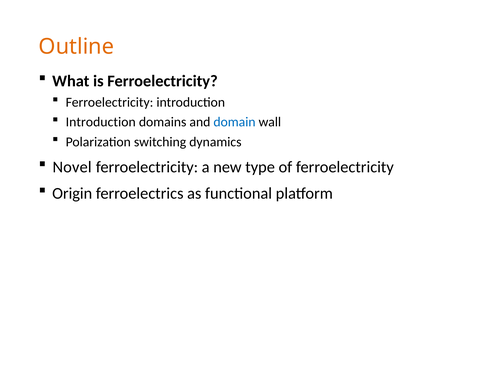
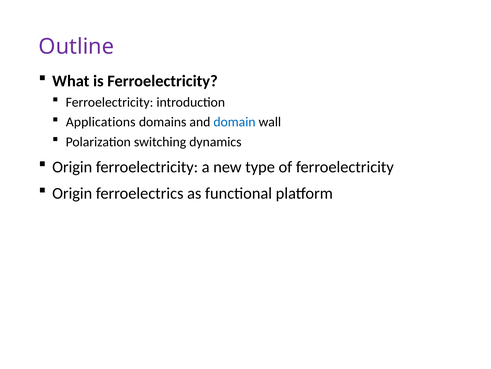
Outline colour: orange -> purple
Introduction at (101, 122): Introduction -> Applications
Novel at (72, 167): Novel -> Origin
